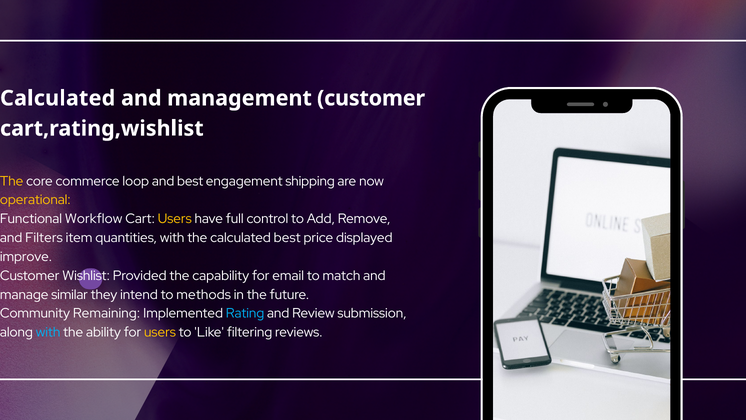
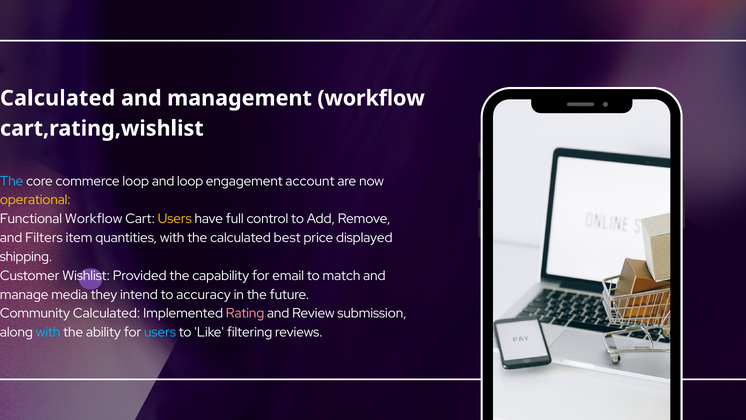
management customer: customer -> workflow
The at (12, 181) colour: yellow -> light blue
and best: best -> loop
shipping: shipping -> account
improve: improve -> shipping
similar: similar -> media
methods: methods -> accuracy
Remaining at (107, 313): Remaining -> Calculated
Rating colour: light blue -> pink
users at (160, 332) colour: yellow -> light blue
